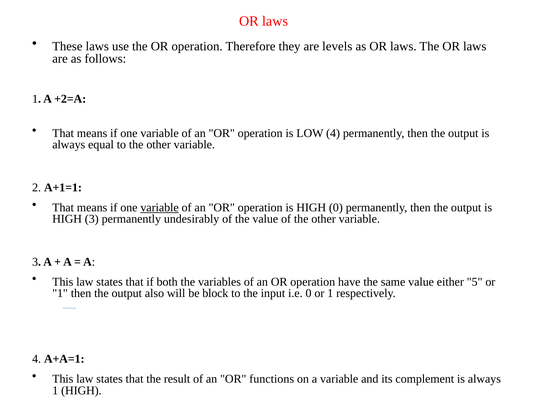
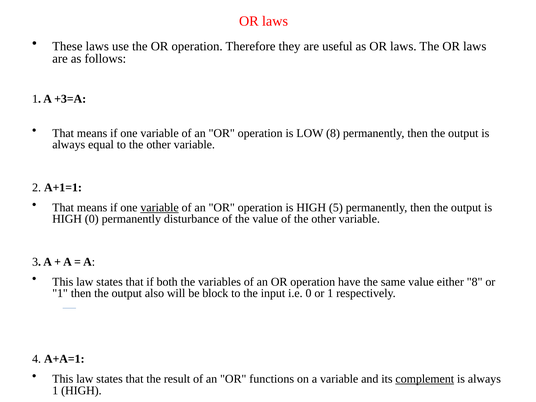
levels: levels -> useful
+2=A: +2=A -> +3=A
LOW 4: 4 -> 8
HIGH 0: 0 -> 5
HIGH 3: 3 -> 0
undesirably: undesirably -> disturbance
either 5: 5 -> 8
complement underline: none -> present
